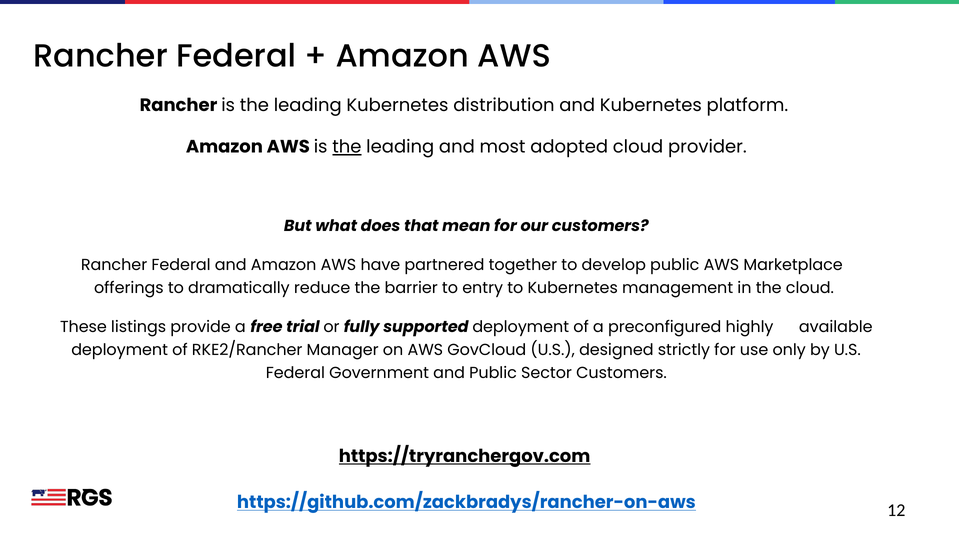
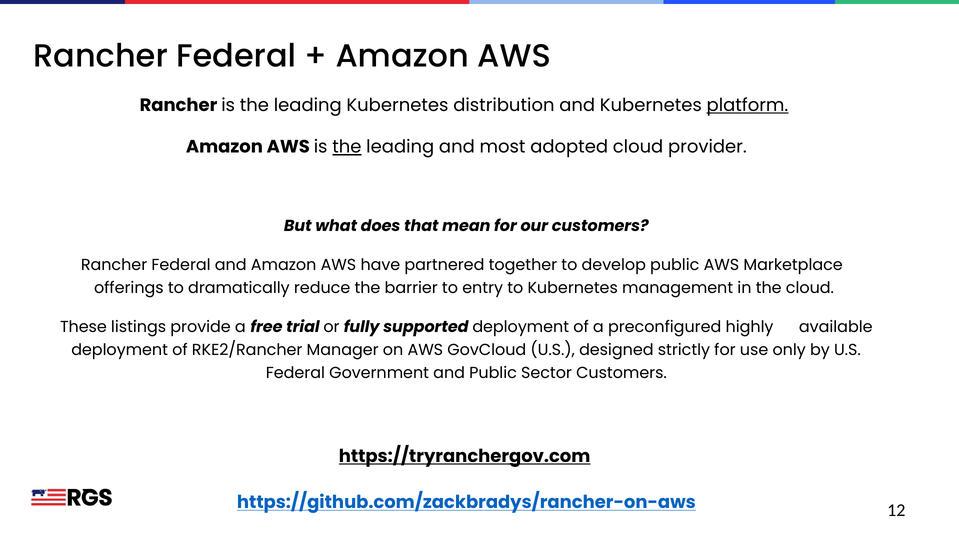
platform underline: none -> present
